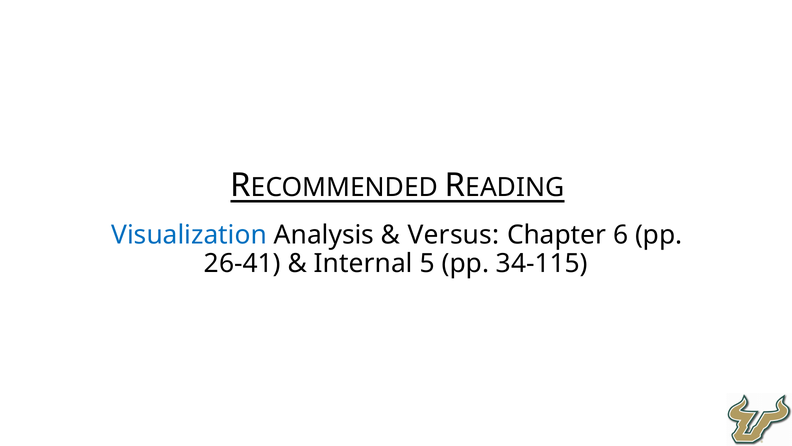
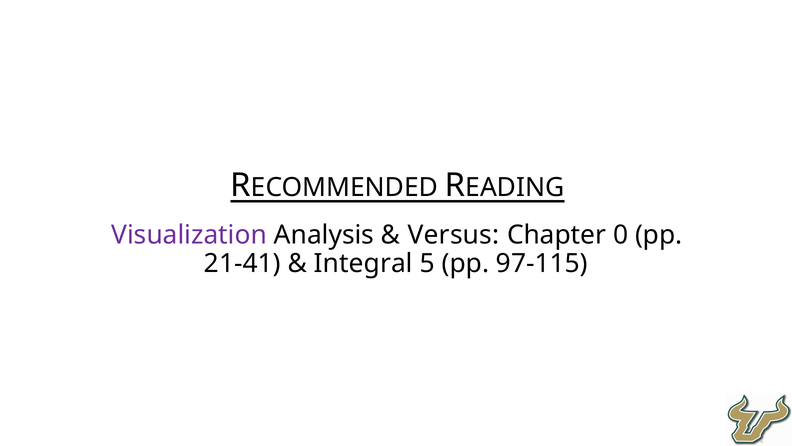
Visualization colour: blue -> purple
6: 6 -> 0
26-41: 26-41 -> 21-41
Internal: Internal -> Integral
34-115: 34-115 -> 97-115
